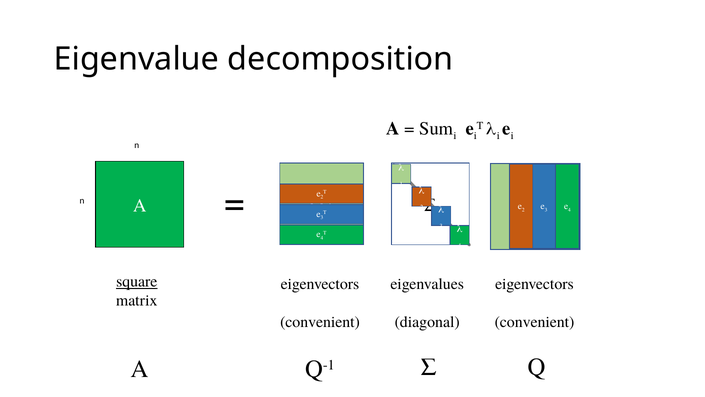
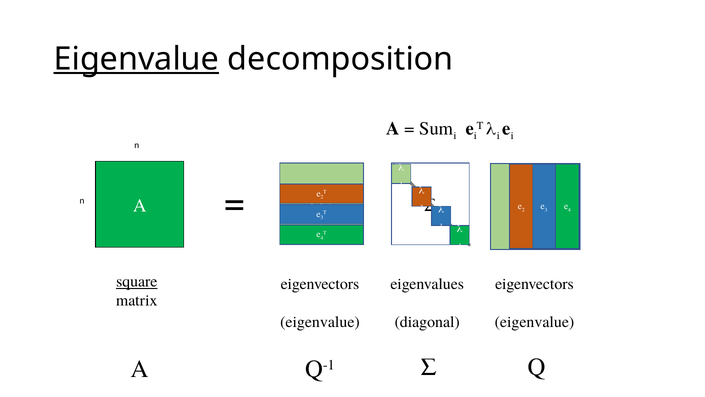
Eigenvalue at (136, 59) underline: none -> present
convenient at (320, 322): convenient -> eigenvalue
convenient at (534, 322): convenient -> eigenvalue
